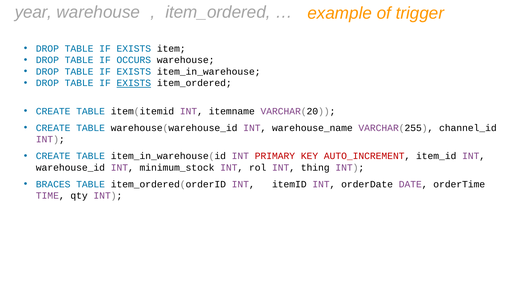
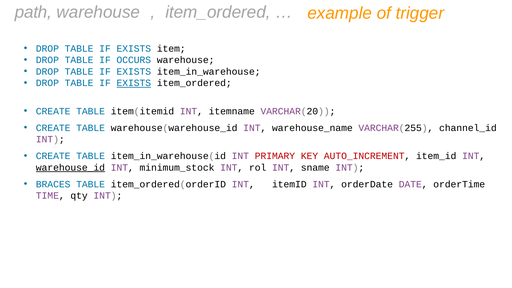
year: year -> path
warehouse_id underline: none -> present
thing: thing -> sname
